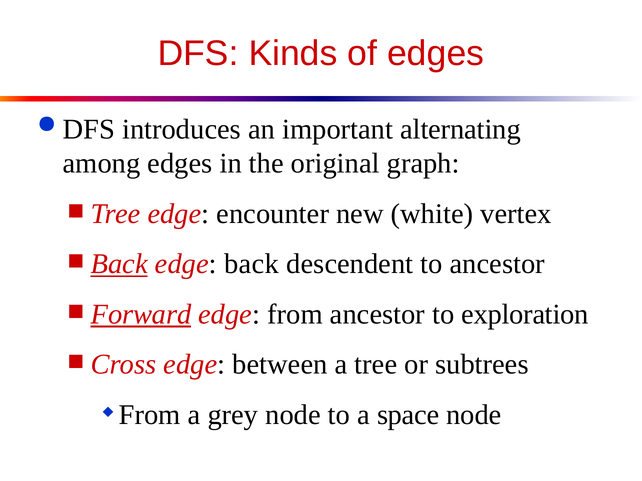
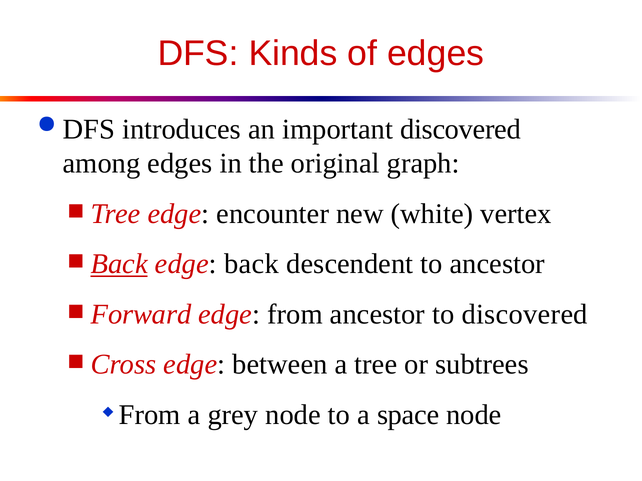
important alternating: alternating -> discovered
Forward underline: present -> none
to exploration: exploration -> discovered
